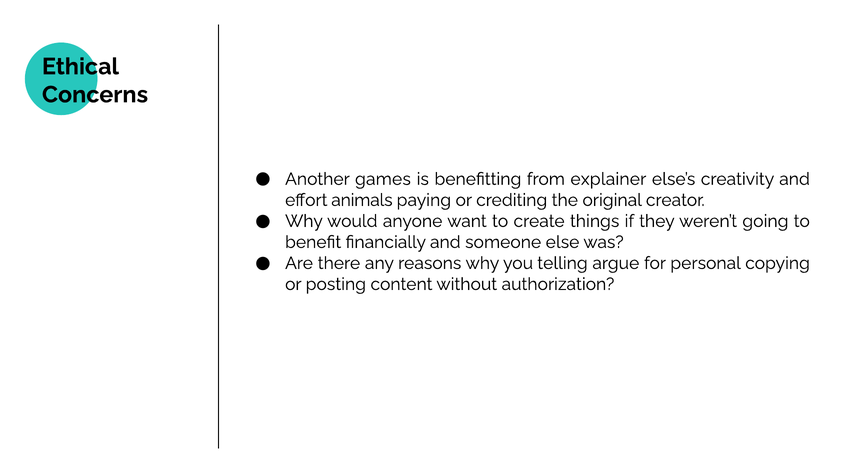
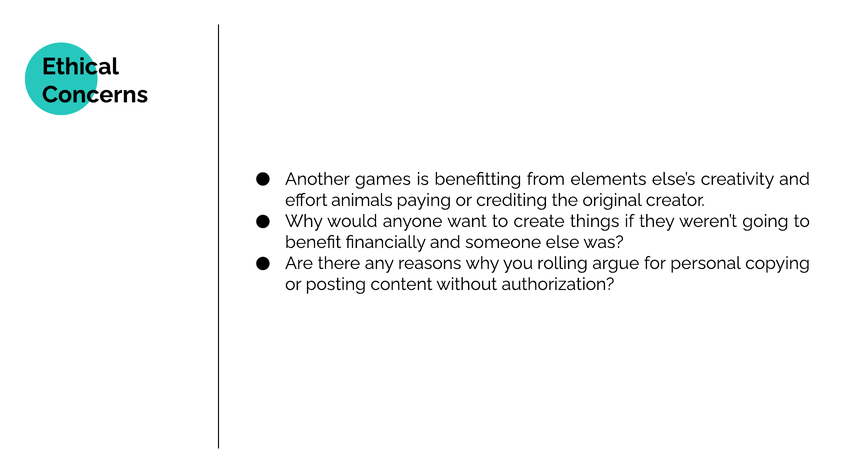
explainer: explainer -> elements
telling: telling -> rolling
